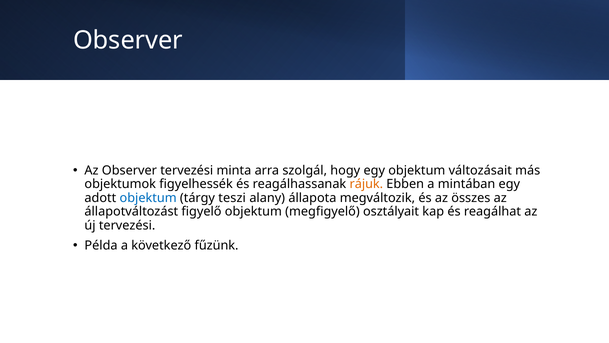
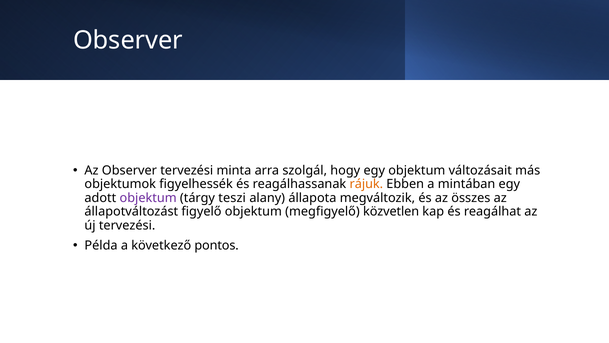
objektum at (148, 198) colour: blue -> purple
osztályait: osztályait -> közvetlen
fűzünk: fűzünk -> pontos
